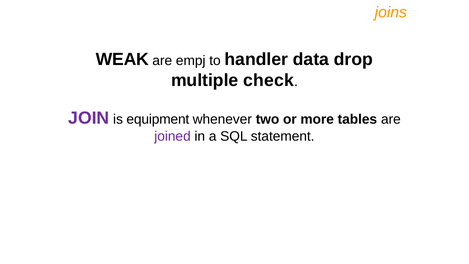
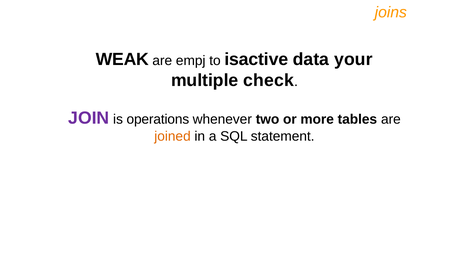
handler: handler -> isactive
drop: drop -> your
equipment: equipment -> operations
joined colour: purple -> orange
